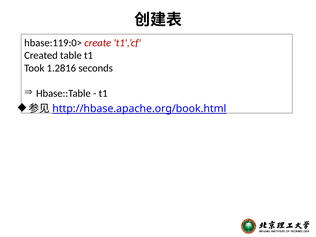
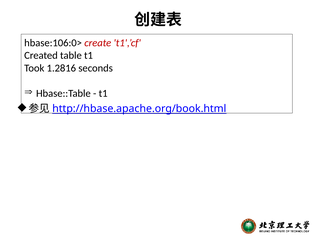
hbase:119:0>: hbase:119:0> -> hbase:106:0>
